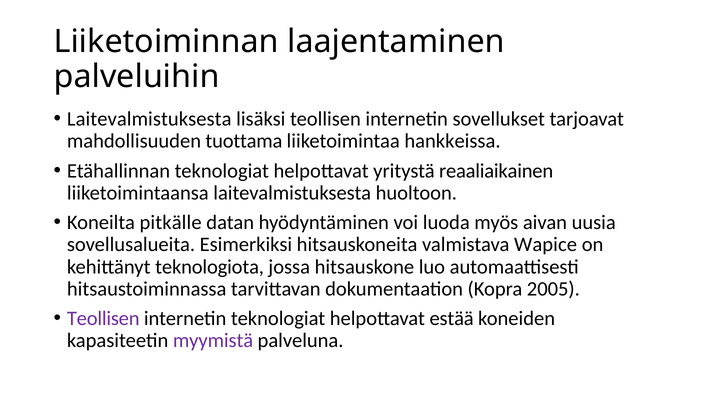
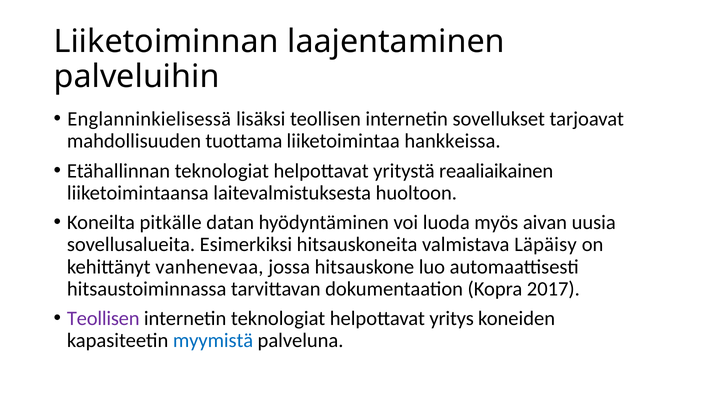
Laitevalmistuksesta at (149, 119): Laitevalmistuksesta -> Englanninkielisessä
Wapice: Wapice -> Läpäisy
teknologiota: teknologiota -> vanhenevaa
2005: 2005 -> 2017
estää: estää -> yritys
myymistä colour: purple -> blue
